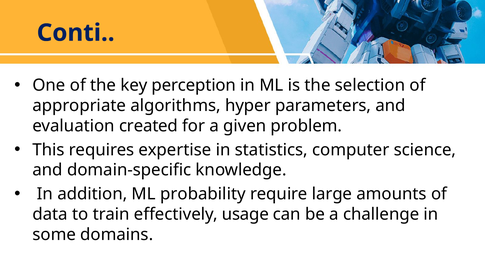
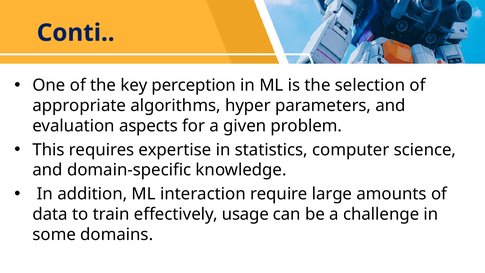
created: created -> aspects
probability: probability -> interaction
